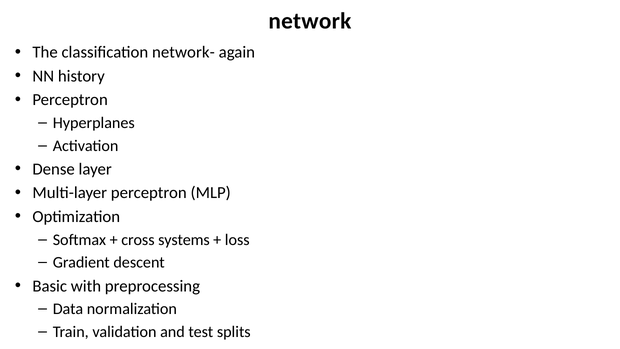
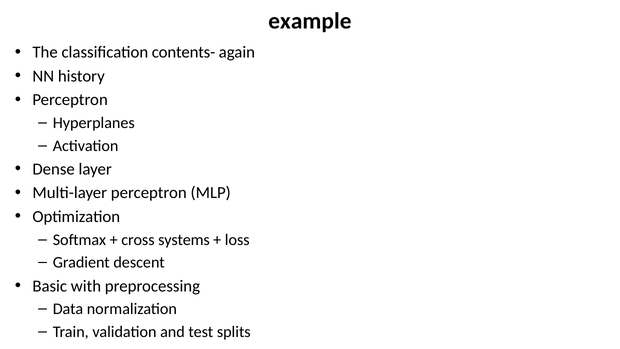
network: network -> example
network-: network- -> contents-
